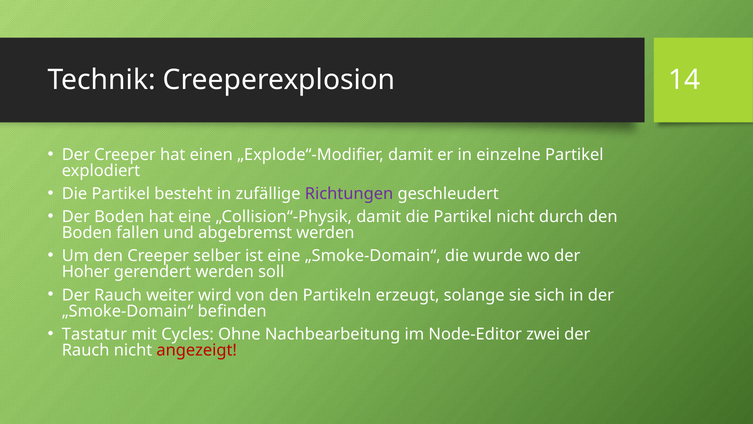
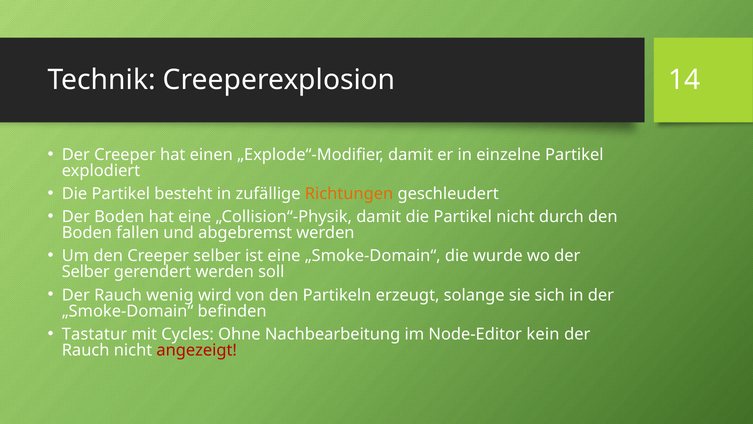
Richtungen colour: purple -> orange
Hoher at (86, 272): Hoher -> Selber
weiter: weiter -> wenig
zwei: zwei -> kein
